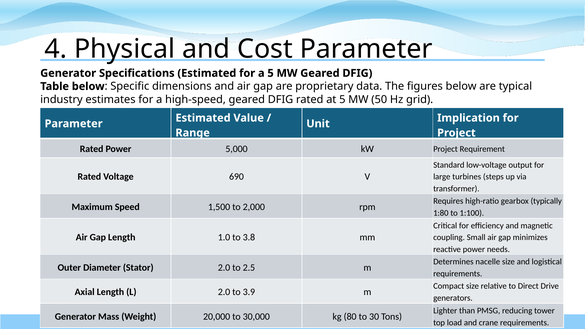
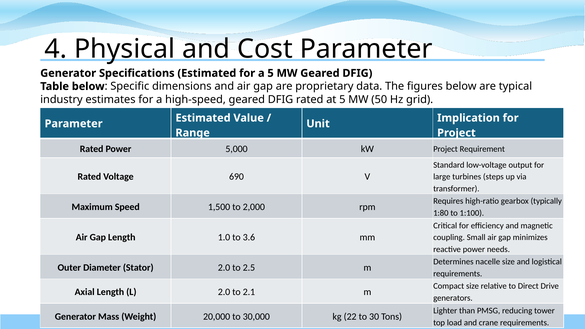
3.8: 3.8 -> 3.6
3.9: 3.9 -> 2.1
80: 80 -> 22
